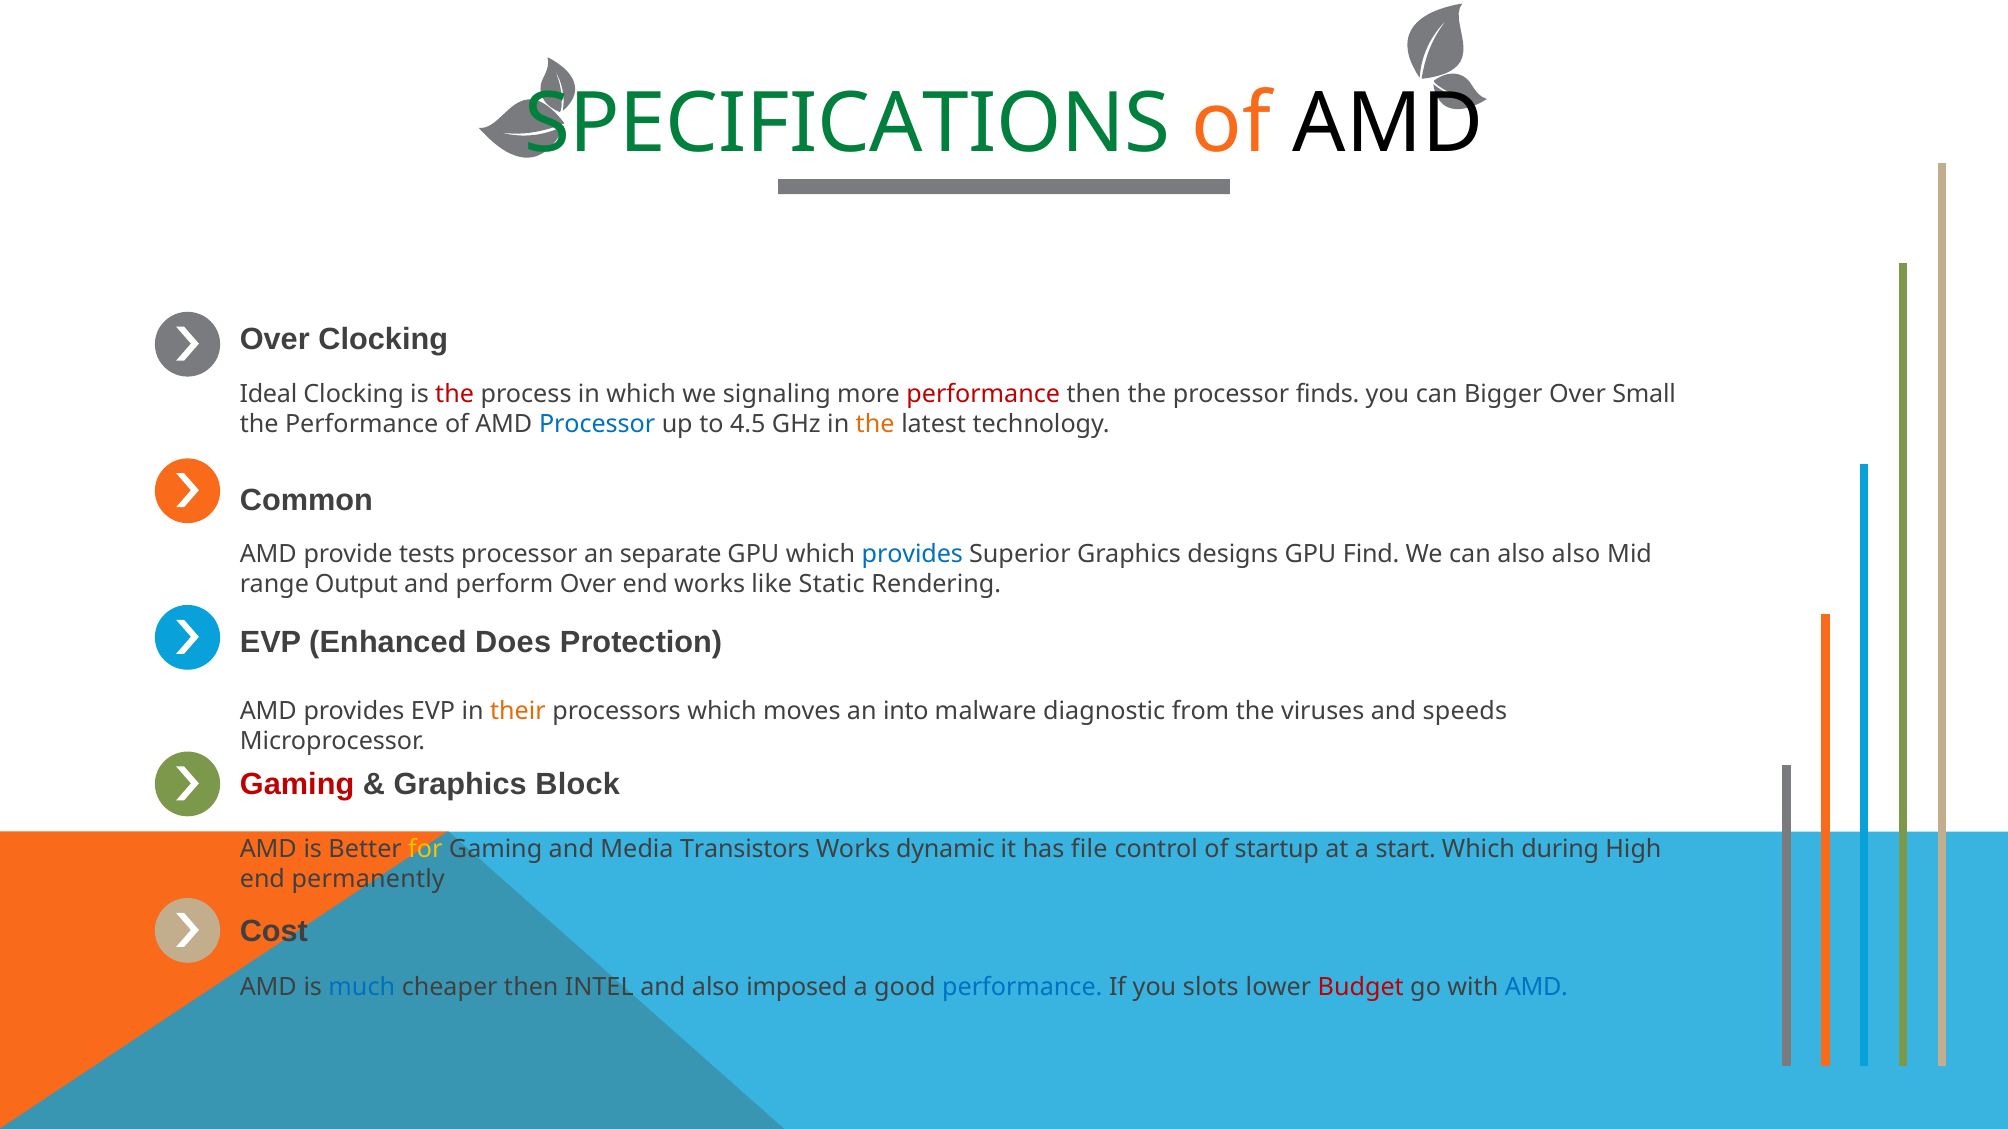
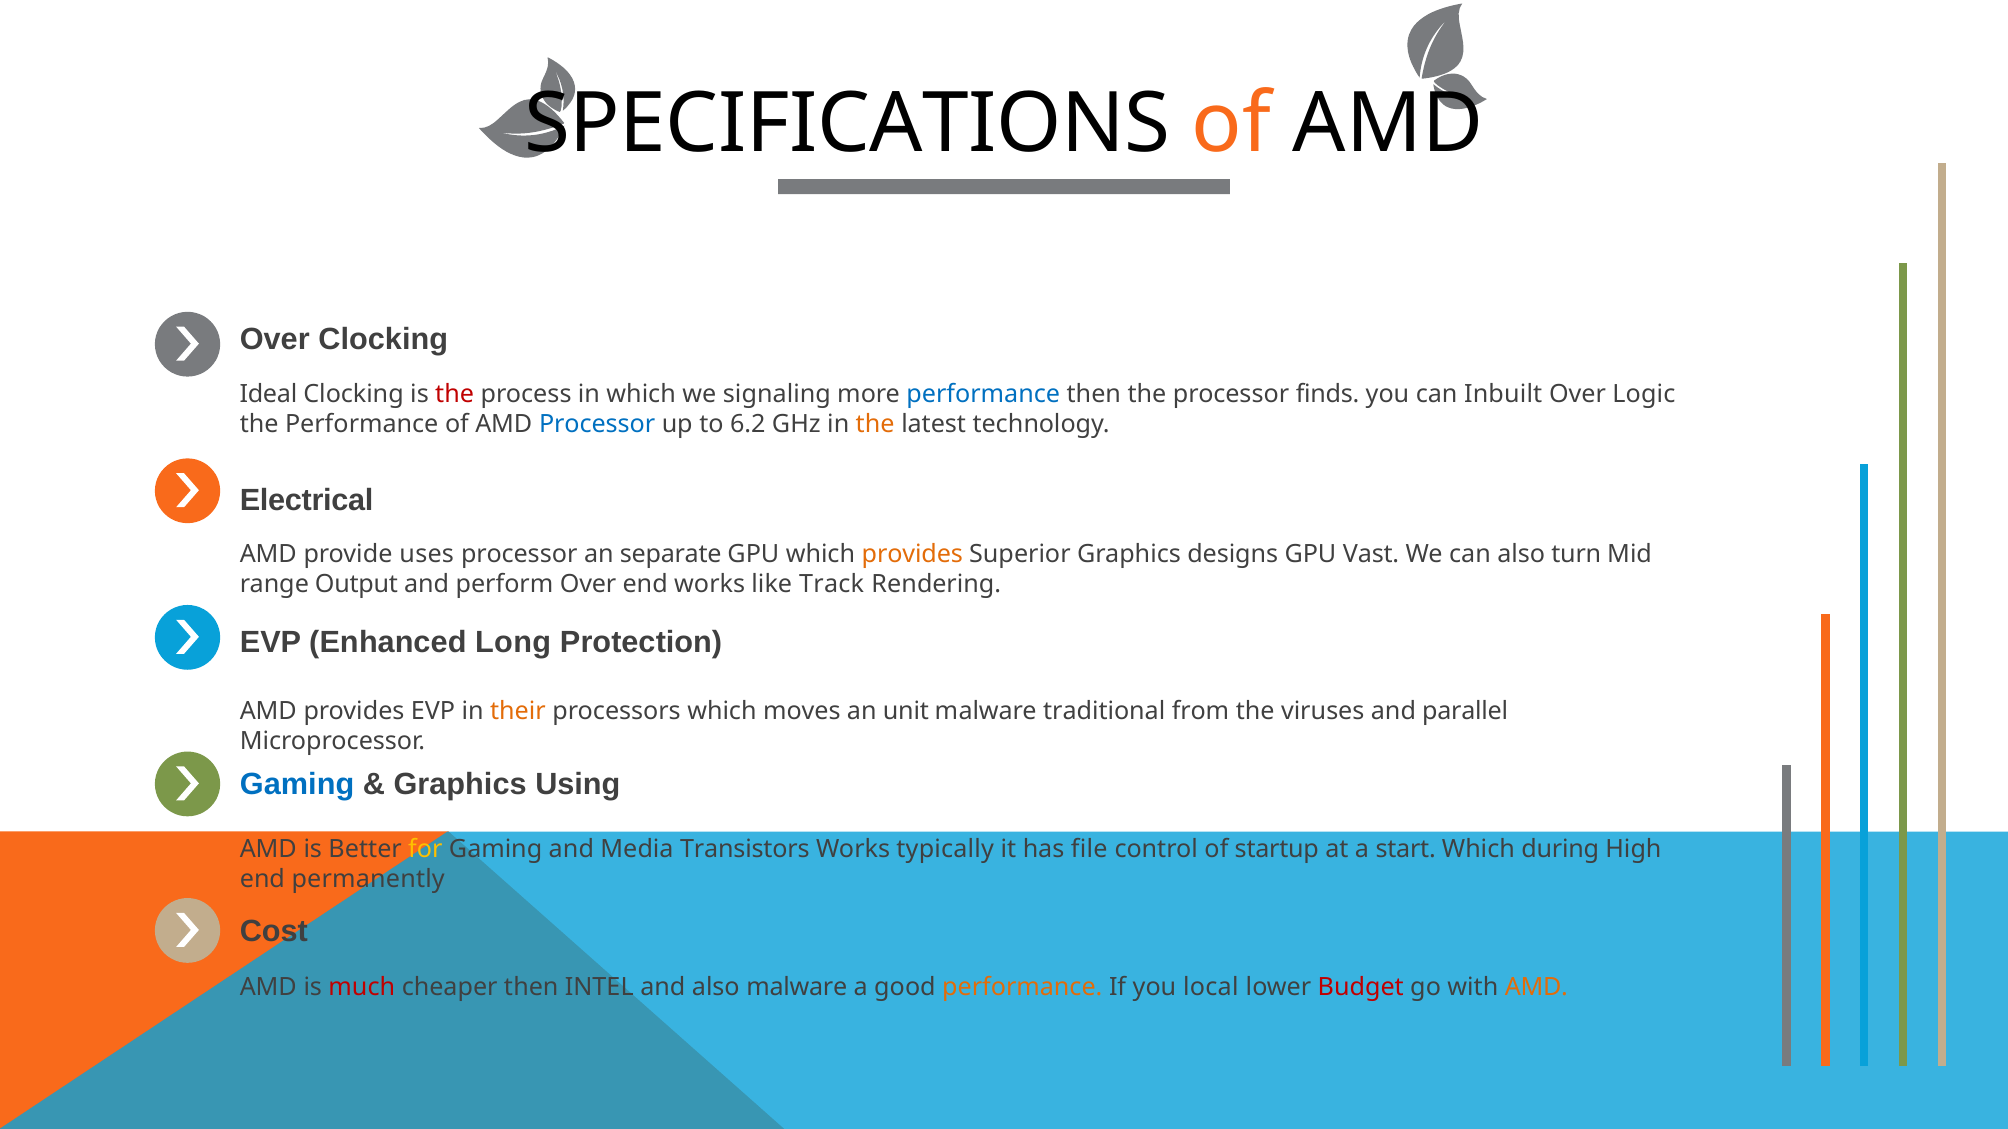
SPECIFICATIONS colour: green -> black
performance at (983, 394) colour: red -> blue
Bigger: Bigger -> Inbuilt
Small: Small -> Logic
4.5: 4.5 -> 6.2
Common: Common -> Electrical
tests: tests -> uses
provides at (912, 555) colour: blue -> orange
Find: Find -> Vast
also also: also -> turn
Static: Static -> Track
Does: Does -> Long
into: into -> unit
diagnostic: diagnostic -> traditional
speeds: speeds -> parallel
Gaming at (297, 785) colour: red -> blue
Block: Block -> Using
dynamic: dynamic -> typically
much colour: blue -> red
also imposed: imposed -> malware
performance at (1022, 987) colour: blue -> orange
slots: slots -> local
AMD at (1536, 987) colour: blue -> orange
